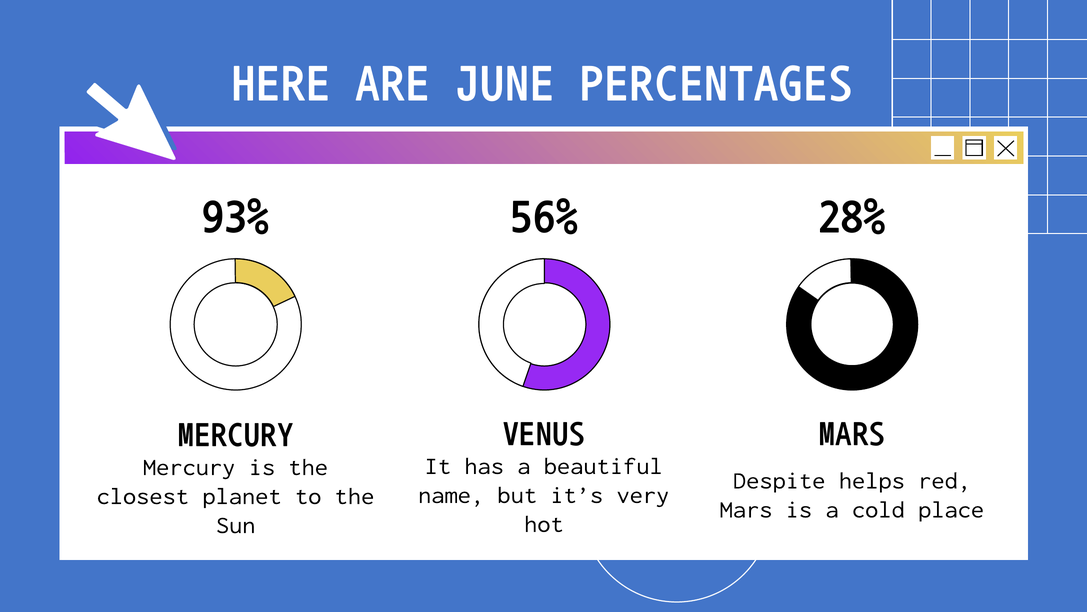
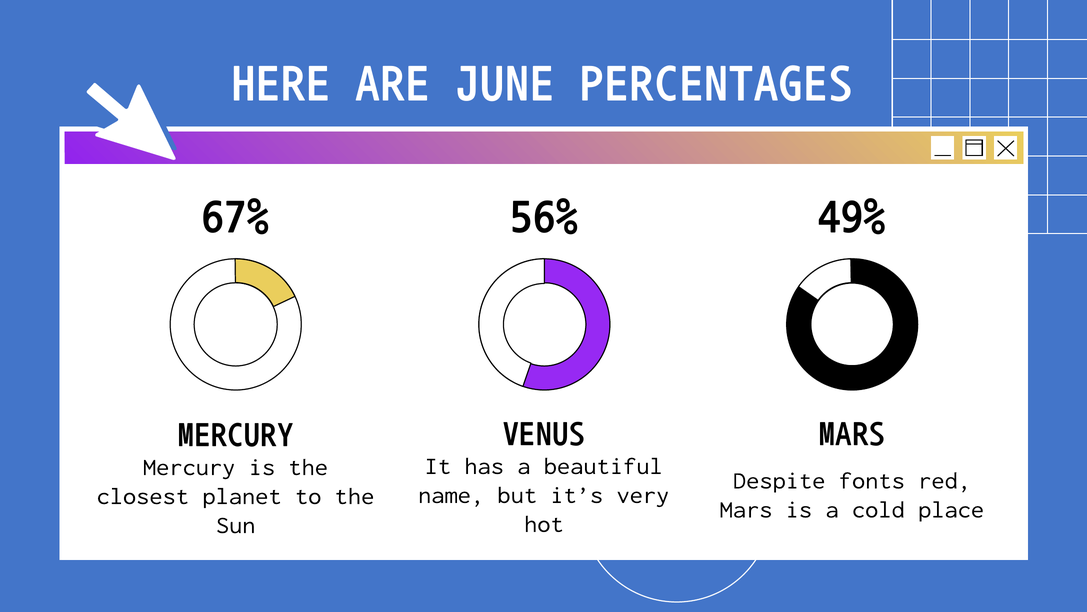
93%: 93% -> 67%
28%: 28% -> 49%
helps: helps -> fonts
